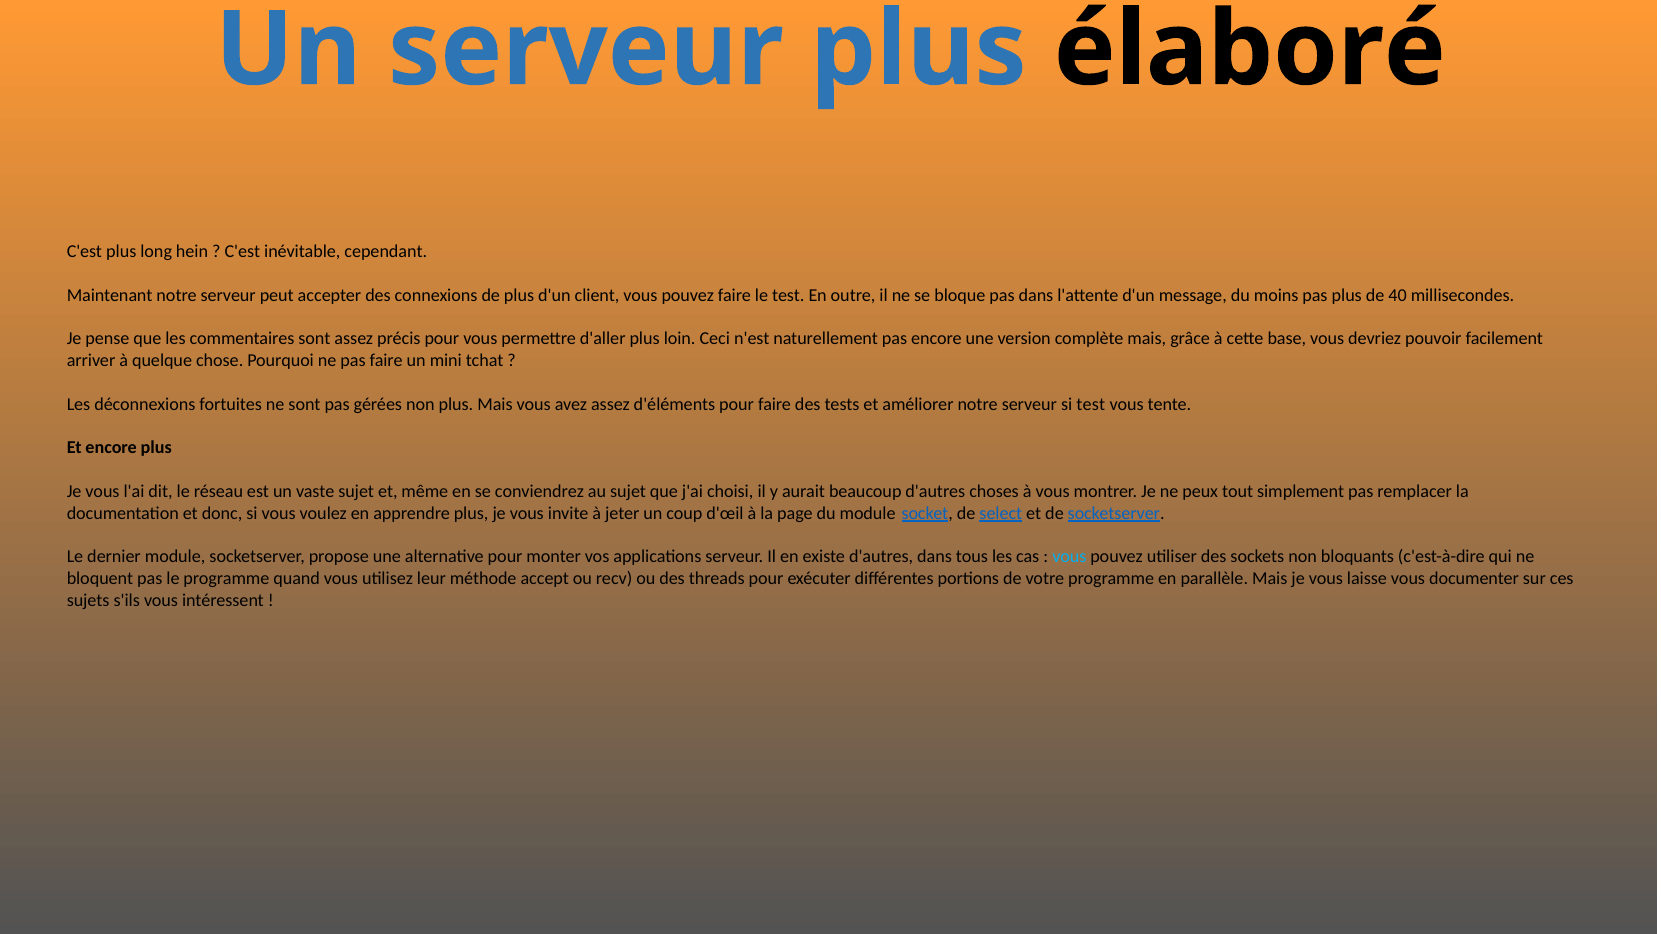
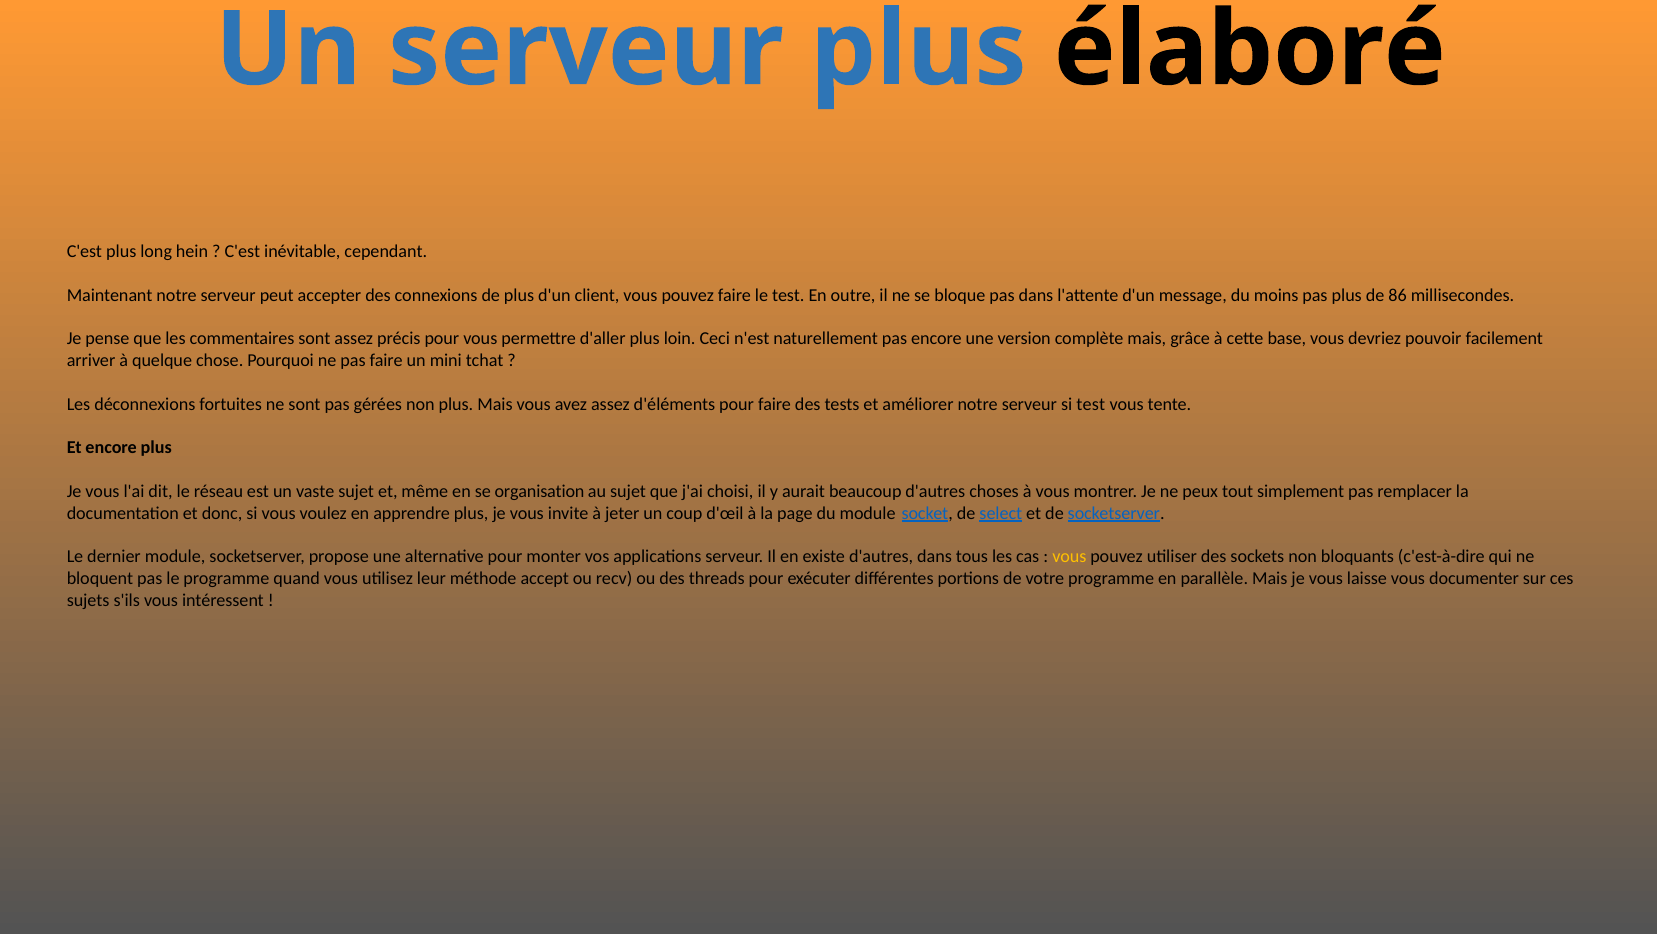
40: 40 -> 86
conviendrez: conviendrez -> organisation
vous at (1069, 557) colour: light blue -> yellow
